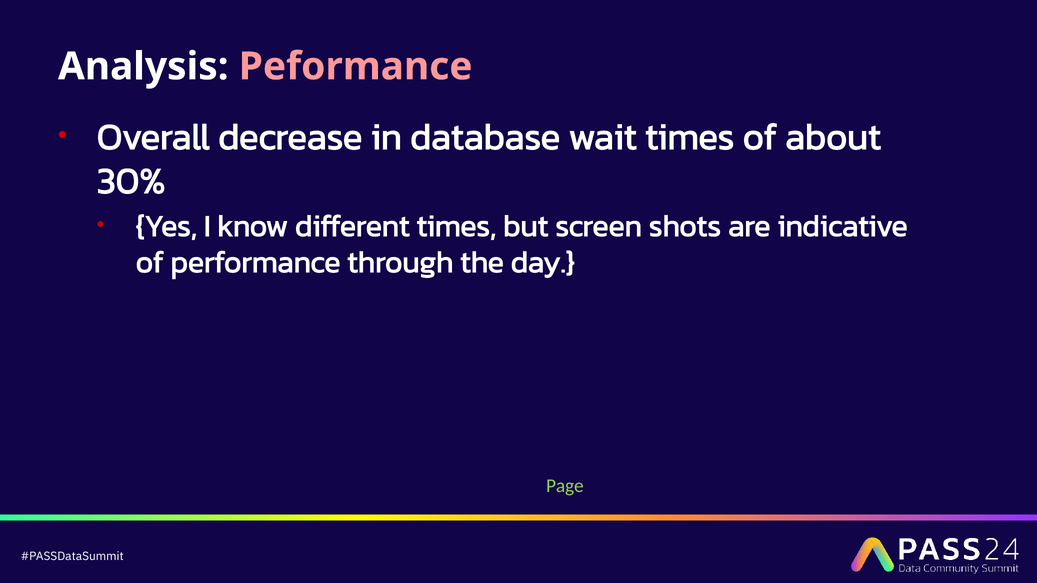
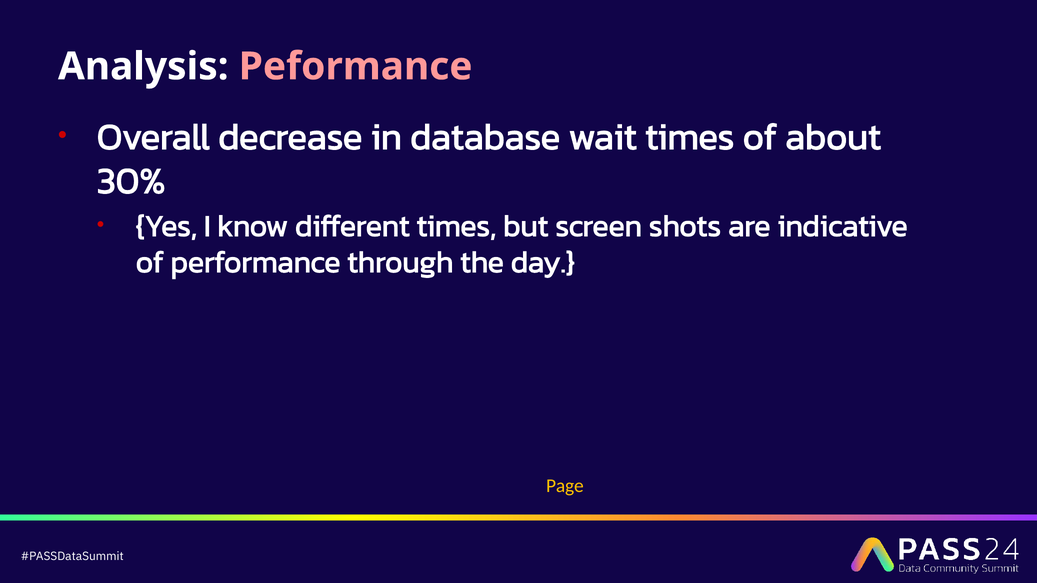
Page colour: light green -> yellow
